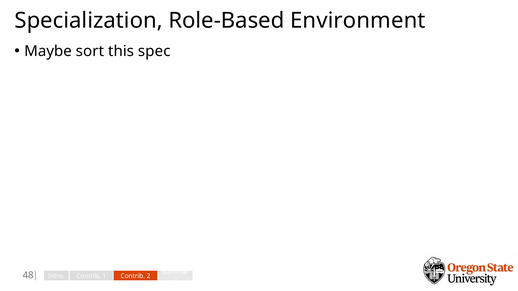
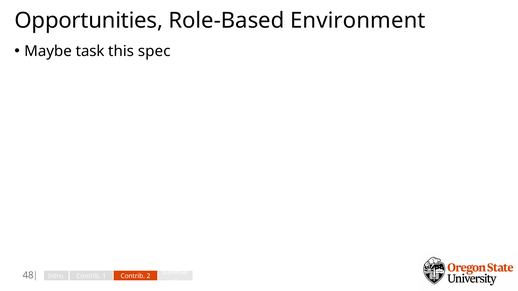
Specialization: Specialization -> Opportunities
sort: sort -> task
